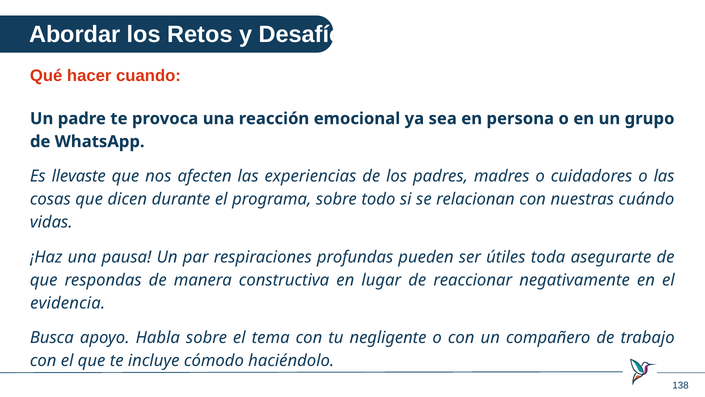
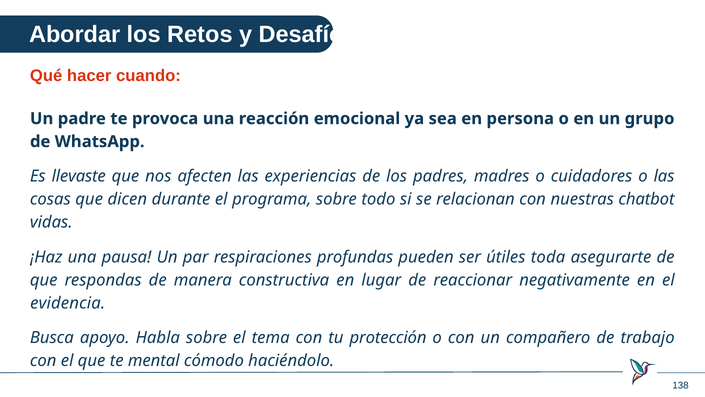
cuándo: cuándo -> chatbot
negligente: negligente -> protección
incluye: incluye -> mental
